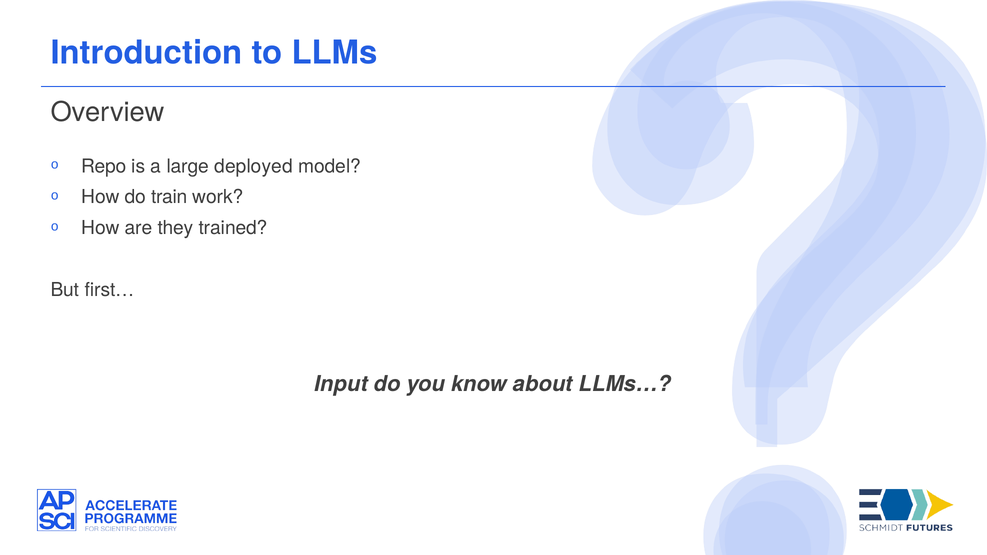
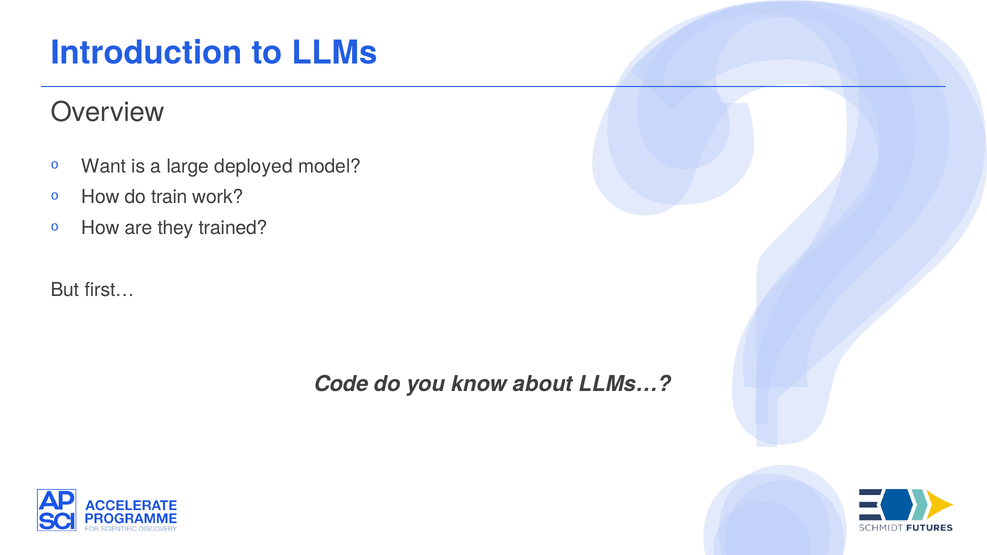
Repo: Repo -> Want
Input: Input -> Code
